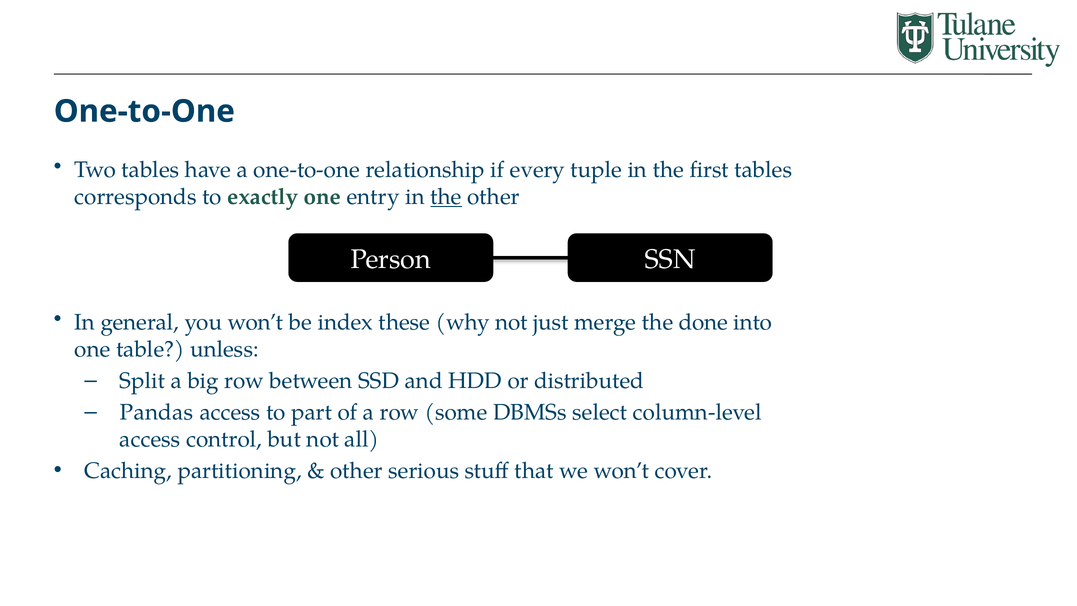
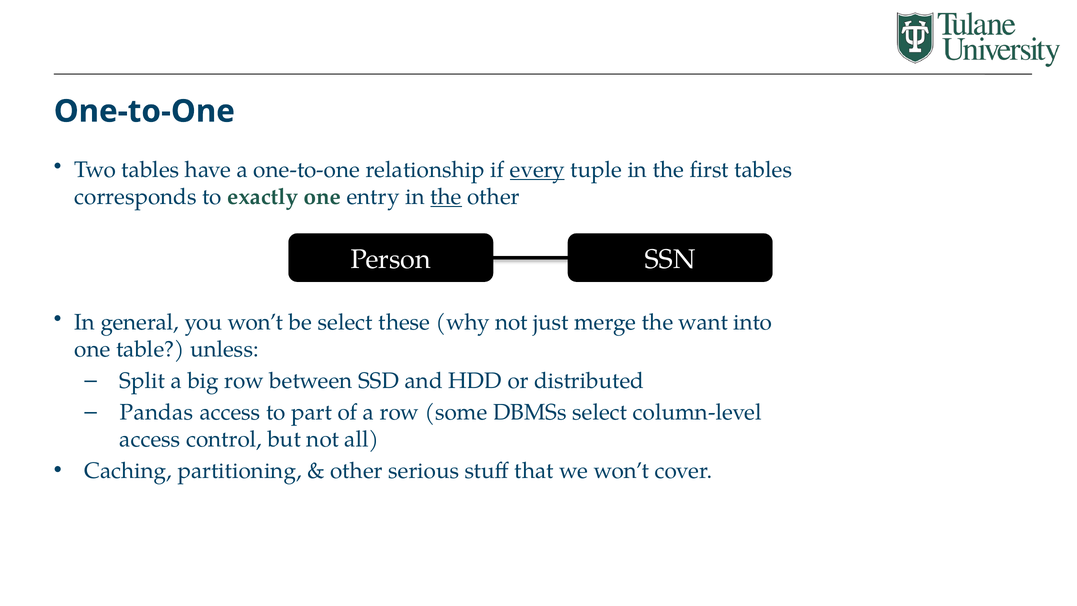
every underline: none -> present
be index: index -> select
done: done -> want
